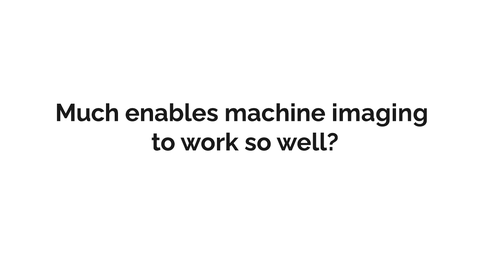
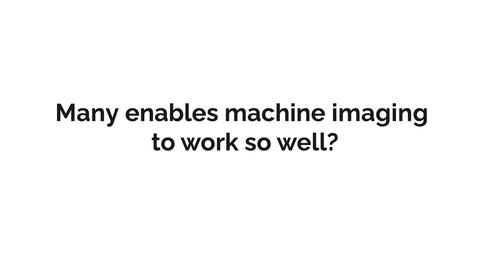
Much: Much -> Many
